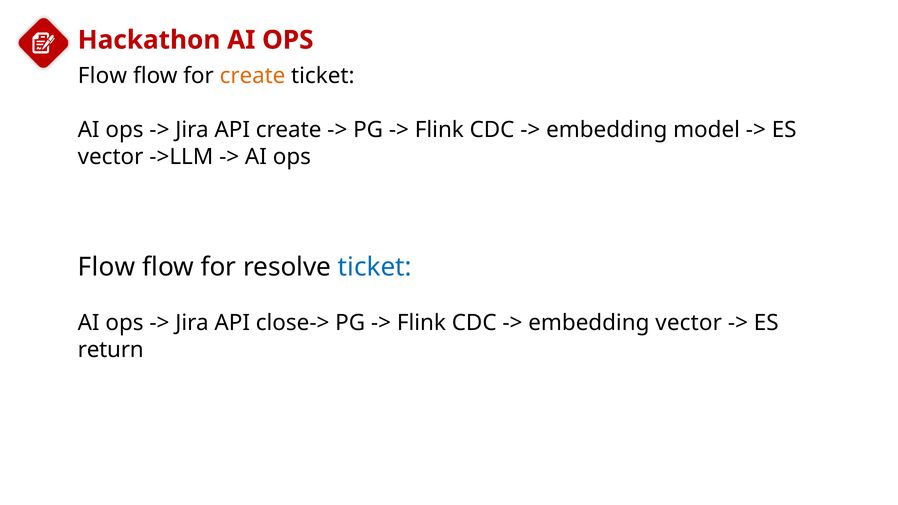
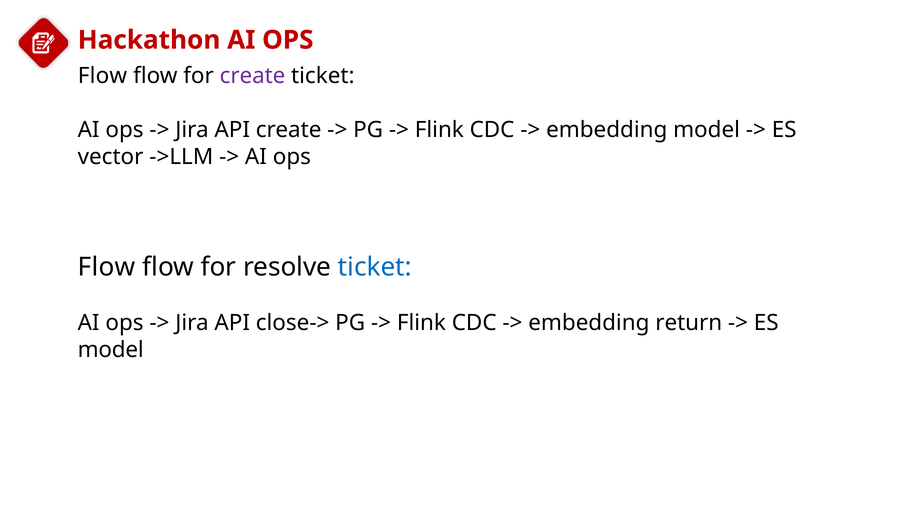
create at (253, 76) colour: orange -> purple
embedding vector: vector -> return
return at (111, 350): return -> model
